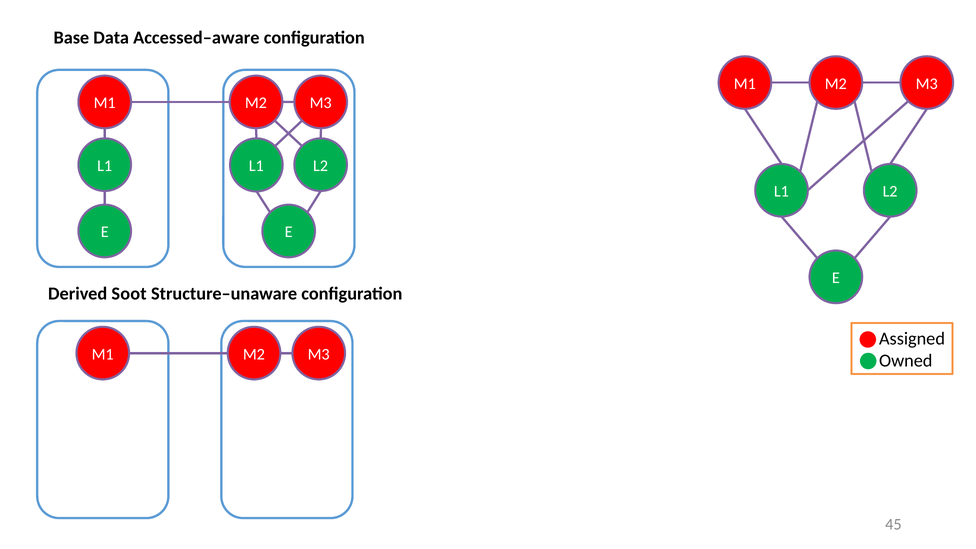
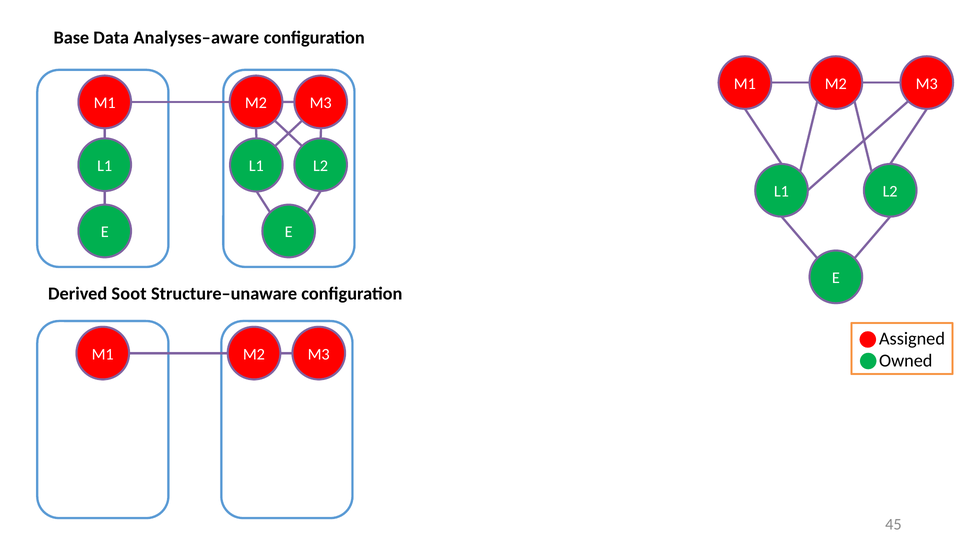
Accessed–aware: Accessed–aware -> Analyses–aware
